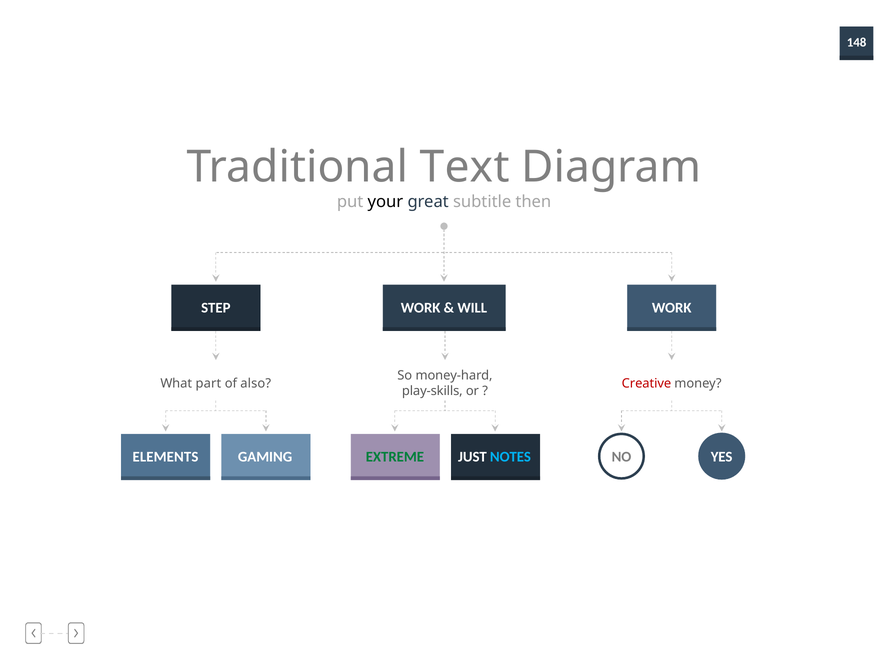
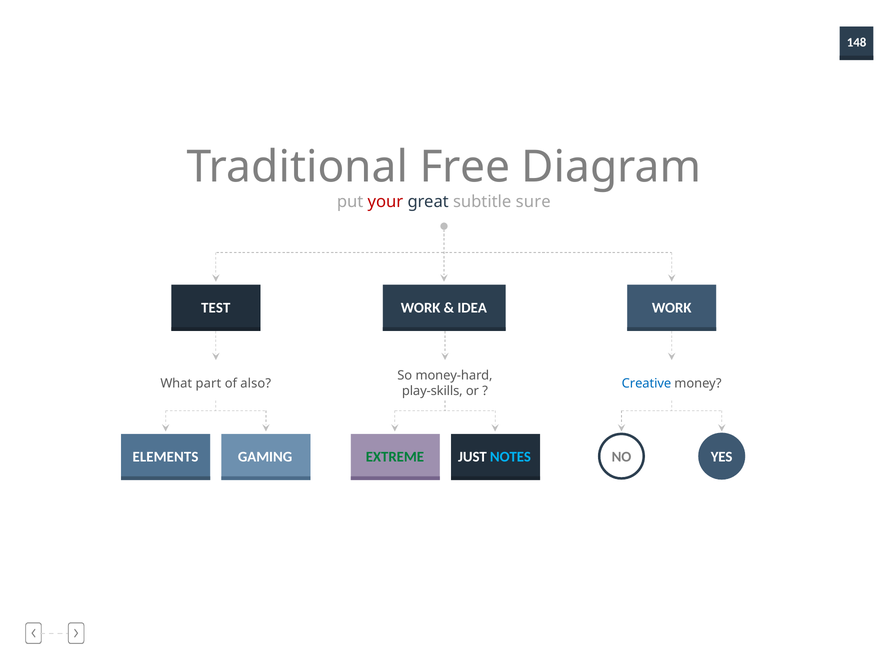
Text: Text -> Free
your colour: black -> red
then: then -> sure
STEP: STEP -> TEST
WILL: WILL -> IDEA
Creative colour: red -> blue
